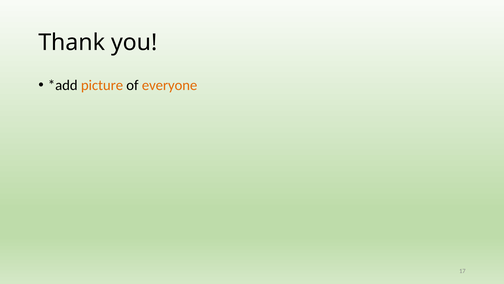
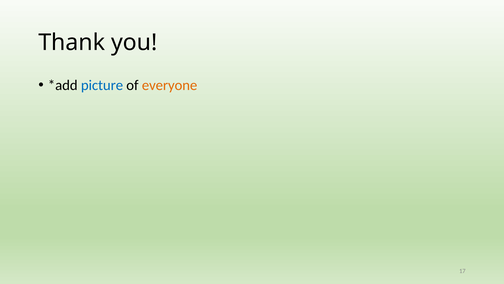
picture colour: orange -> blue
